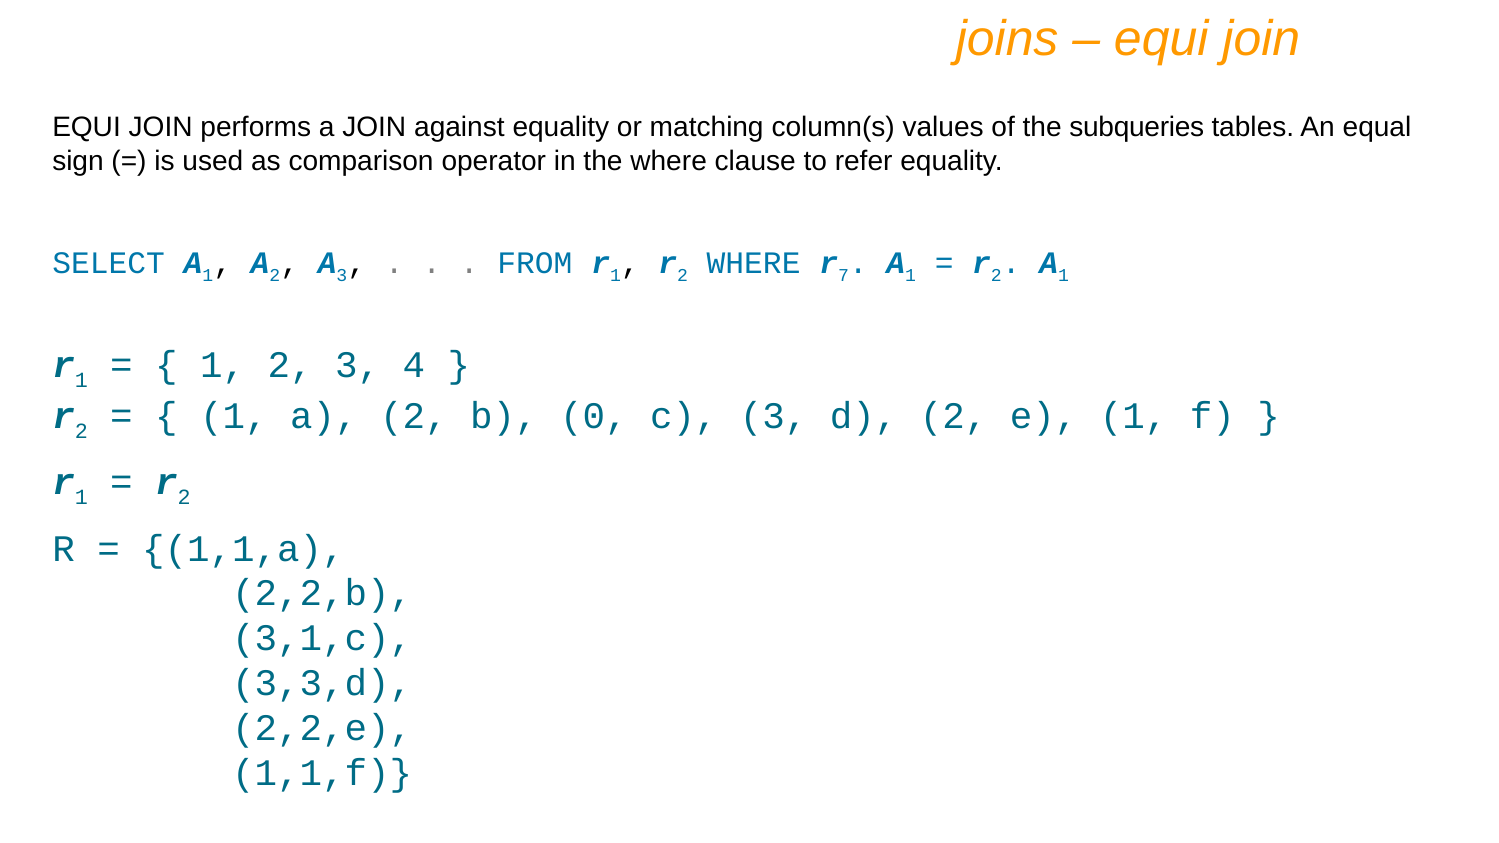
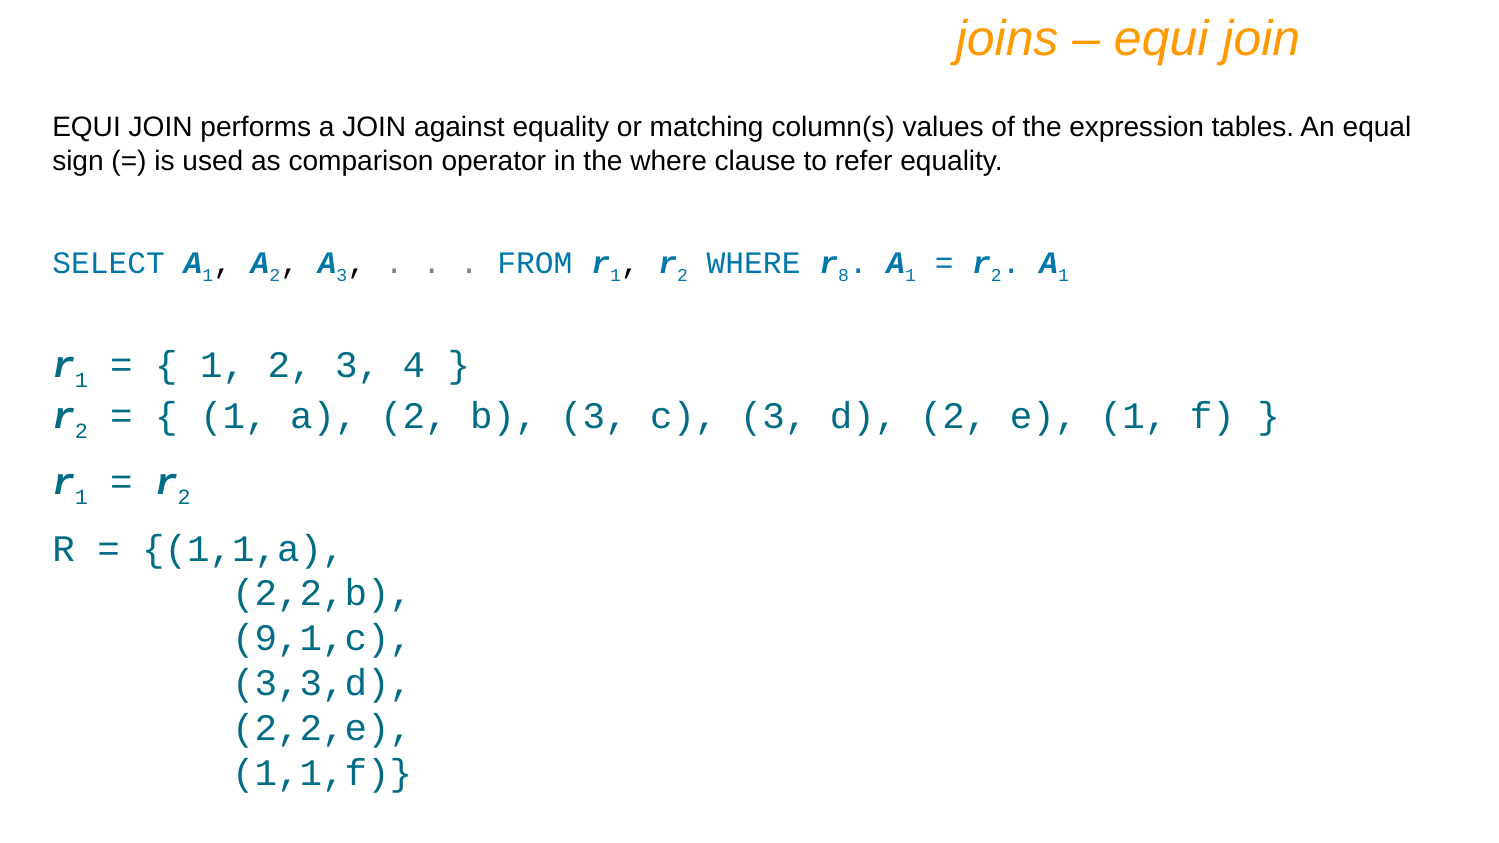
subqueries: subqueries -> expression
7: 7 -> 8
b 0: 0 -> 3
3,1,c: 3,1,c -> 9,1,c
